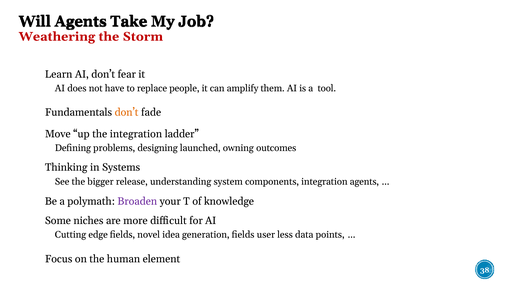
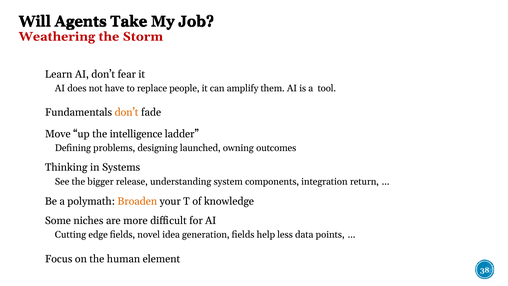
the integration: integration -> intelligence
integration agents: agents -> return
Broaden colour: purple -> orange
user: user -> help
